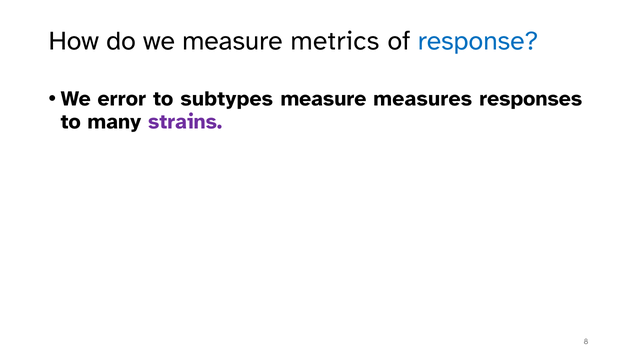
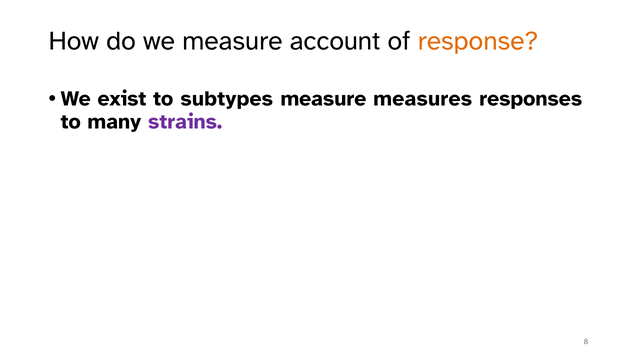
metrics: metrics -> account
response colour: blue -> orange
error: error -> exist
